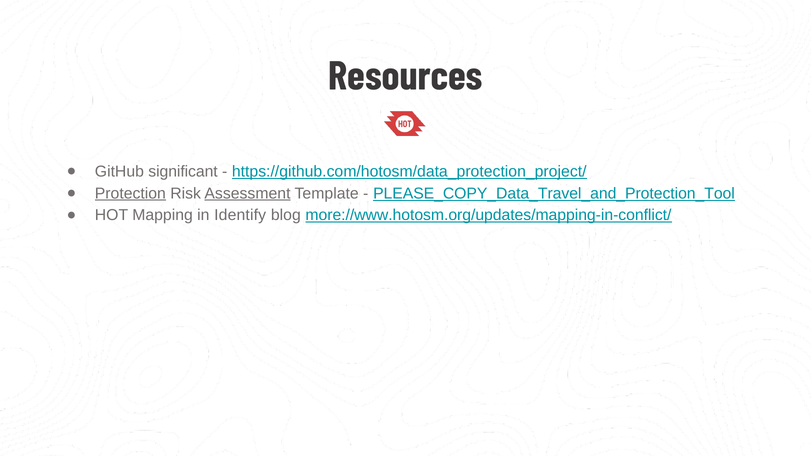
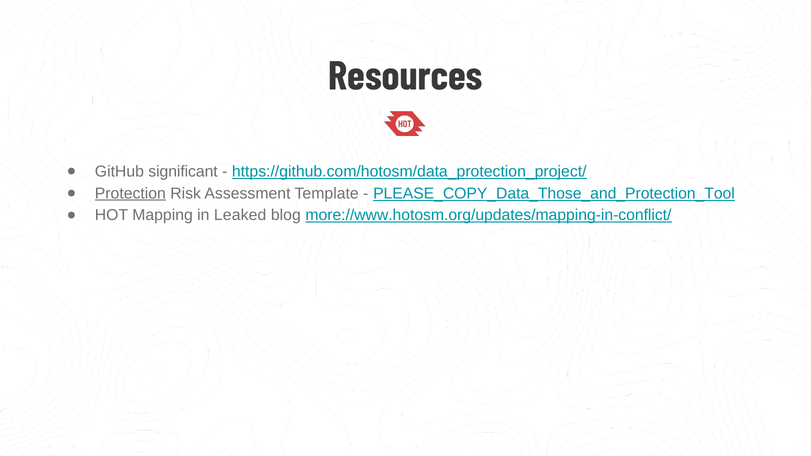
Assessment underline: present -> none
PLEASE_COPY_Data_Travel_and_Protection_Tool: PLEASE_COPY_Data_Travel_and_Protection_Tool -> PLEASE_COPY_Data_Those_and_Protection_Tool
Identify: Identify -> Leaked
